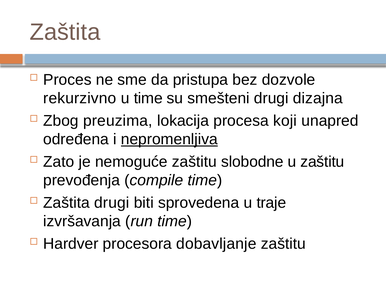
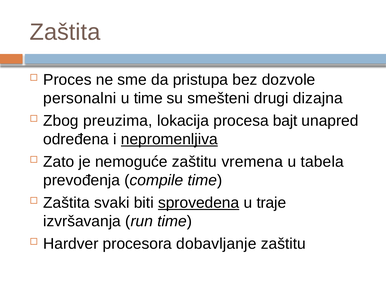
rekurzivno: rekurzivno -> personalni
koji: koji -> bajt
slobodne: slobodne -> vremena
u zaštitu: zaštitu -> tabela
Zaštita drugi: drugi -> svaki
sprovedena underline: none -> present
